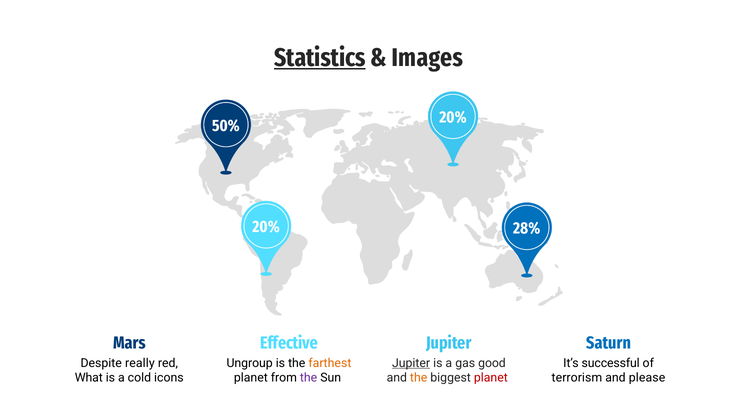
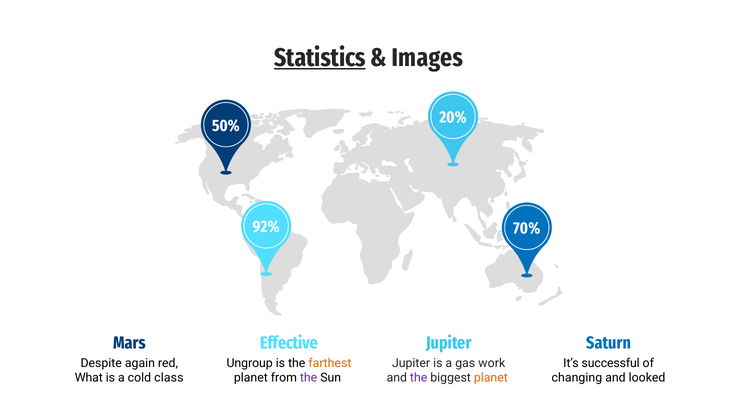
20% at (266, 227): 20% -> 92%
28%: 28% -> 70%
really: really -> again
Jupiter at (411, 363) underline: present -> none
good: good -> work
icons: icons -> class
the at (419, 378) colour: orange -> purple
planet at (491, 378) colour: red -> orange
terrorism: terrorism -> changing
please: please -> looked
